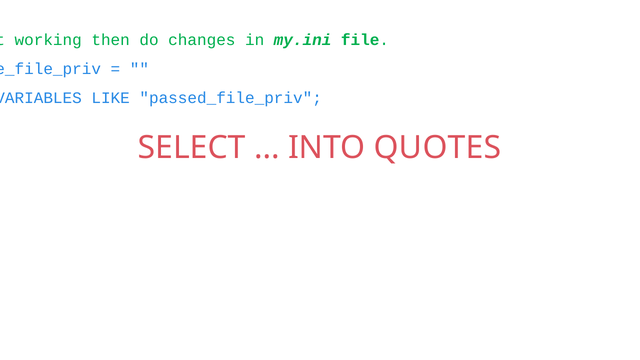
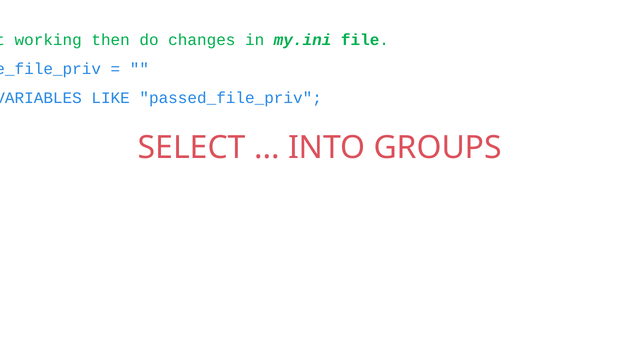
QUOTES: QUOTES -> GROUPS
